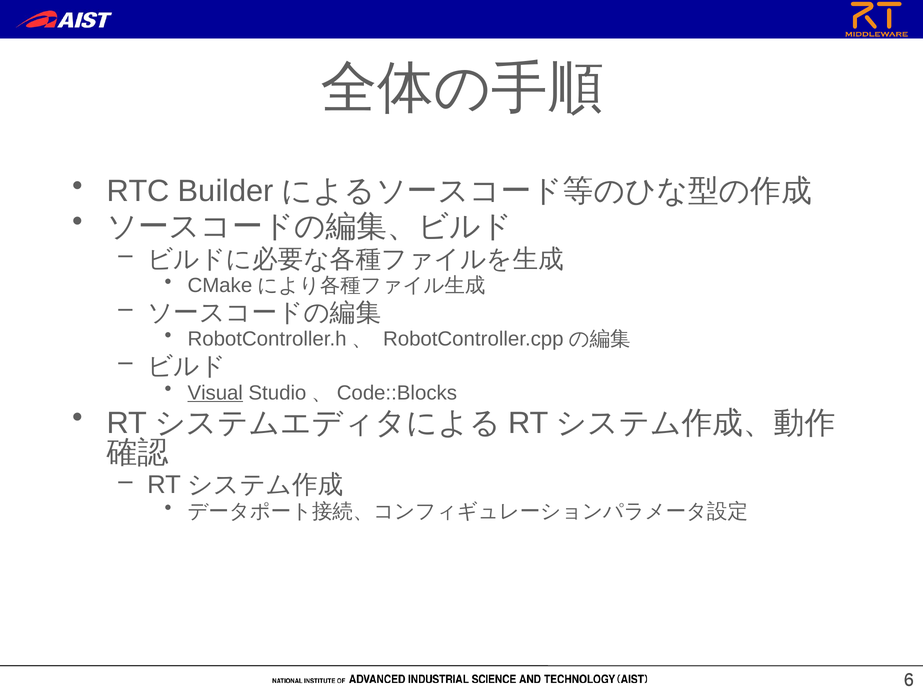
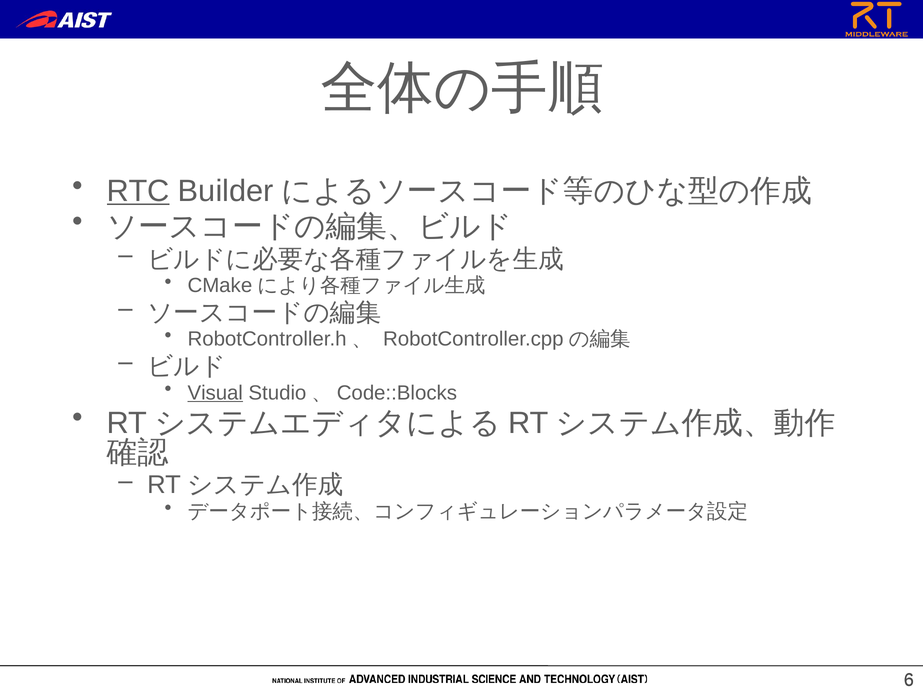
RTC underline: none -> present
